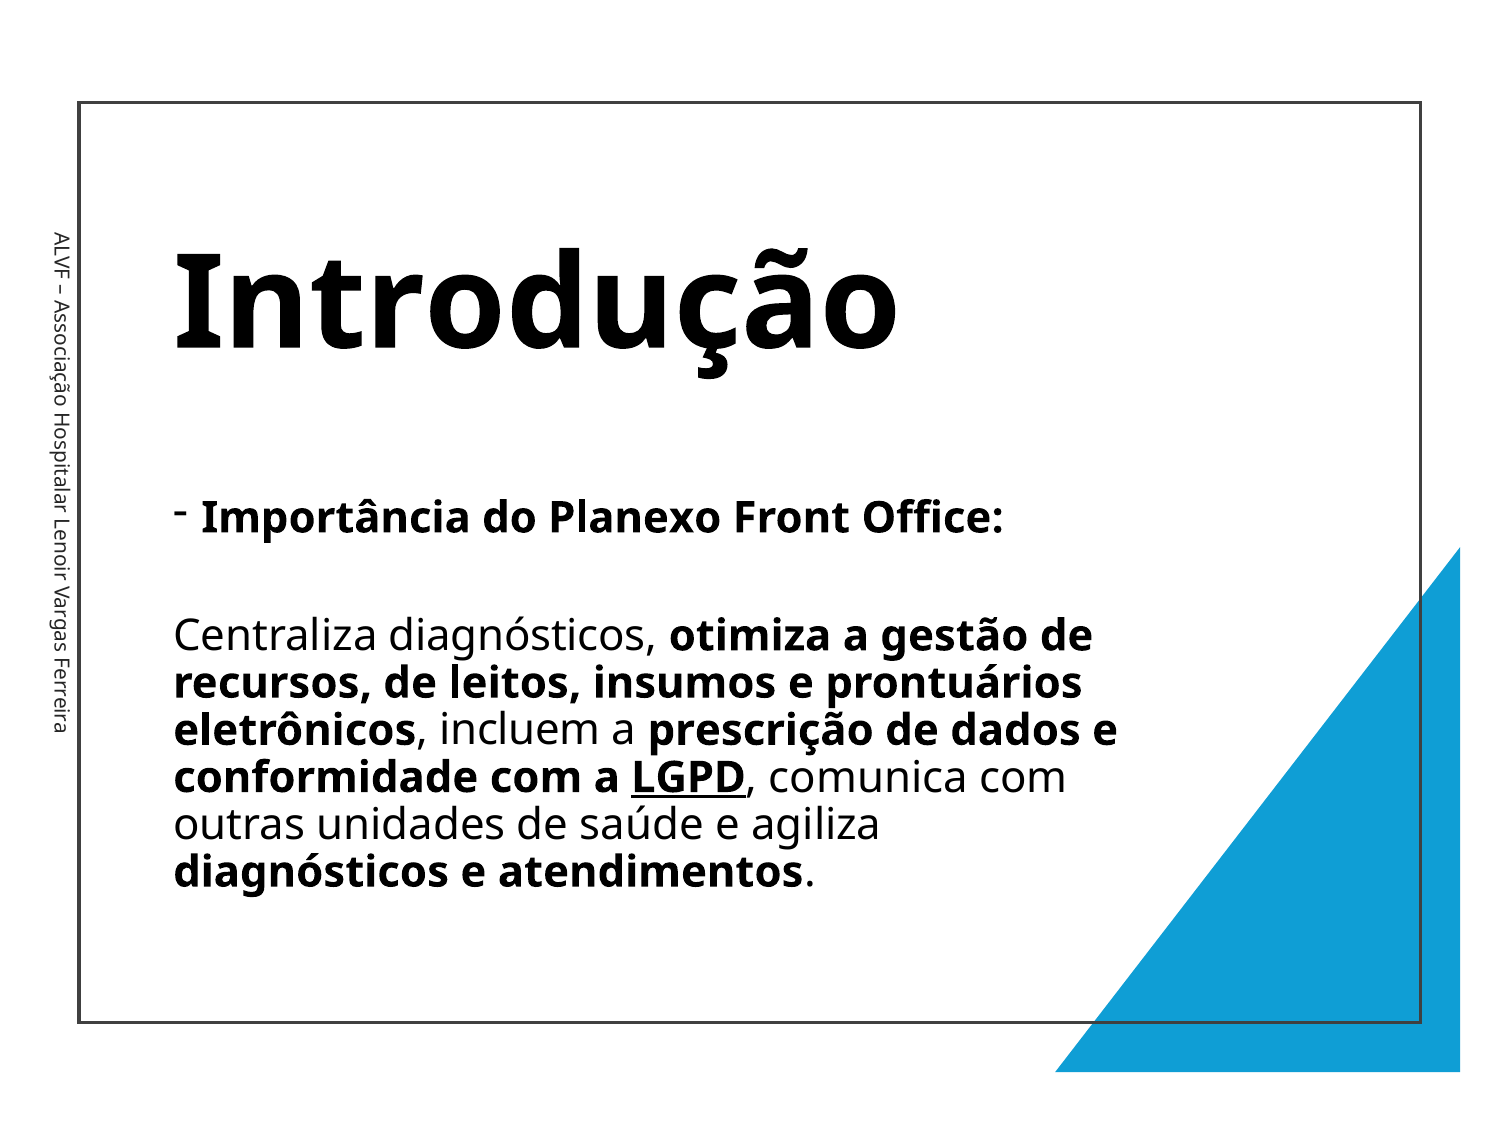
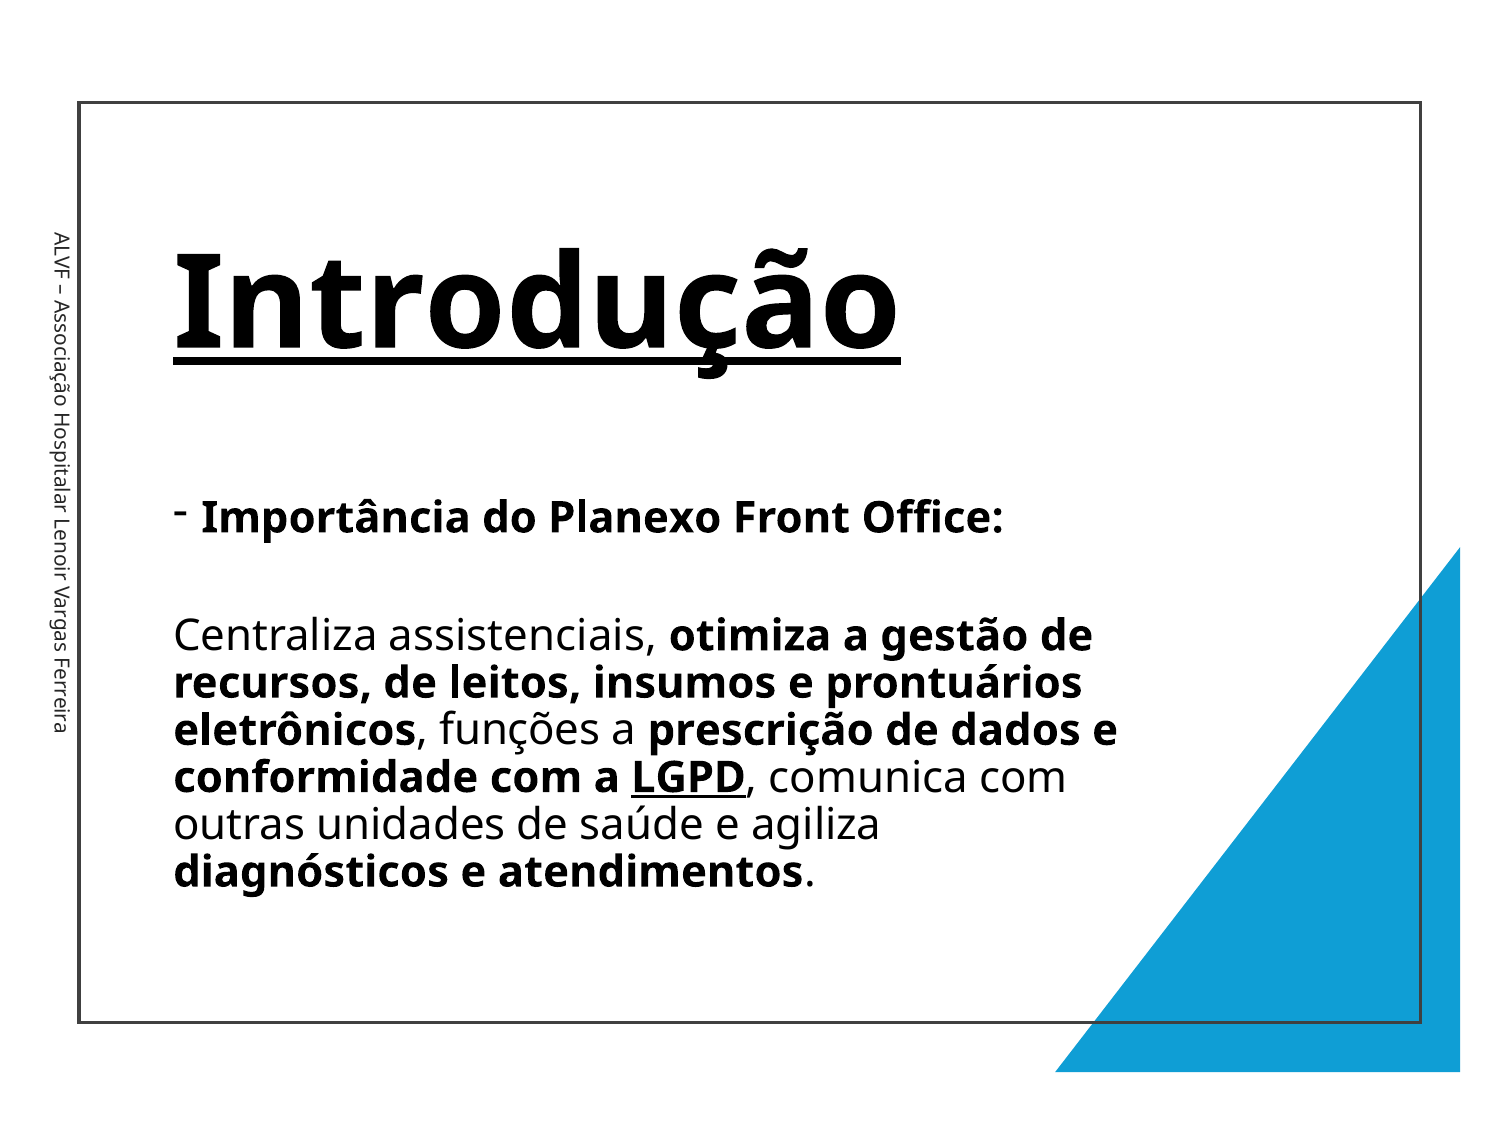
Introdução underline: none -> present
Centraliza diagnósticos: diagnósticos -> assistenciais
incluem: incluem -> funções
